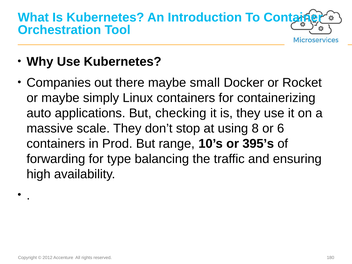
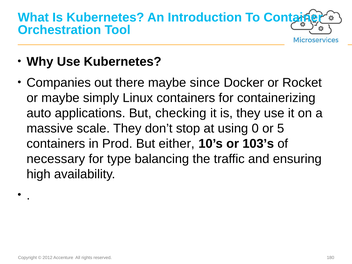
small: small -> since
8: 8 -> 0
6: 6 -> 5
range: range -> either
395’s: 395’s -> 103’s
forwarding: forwarding -> necessary
